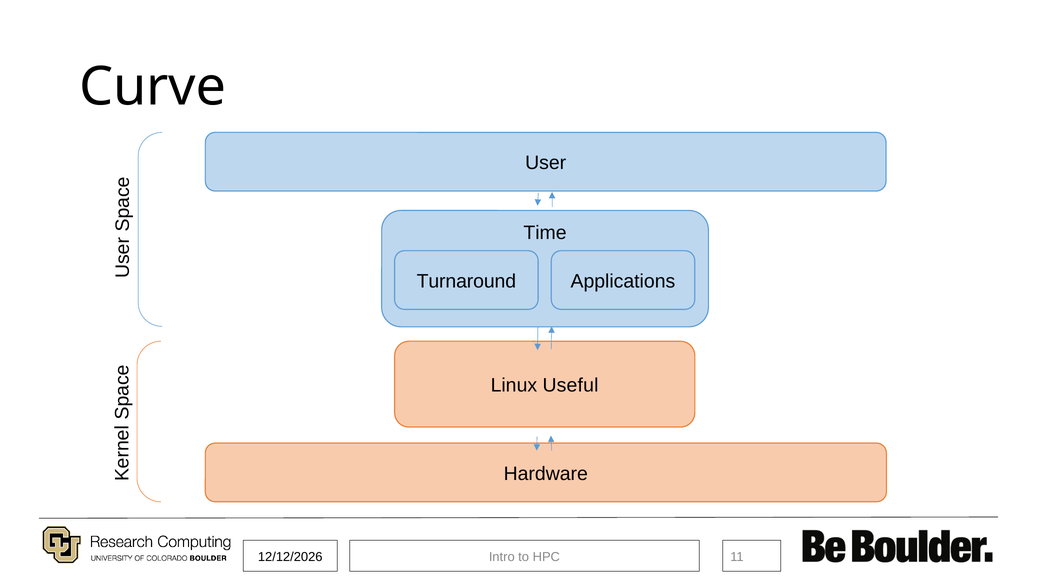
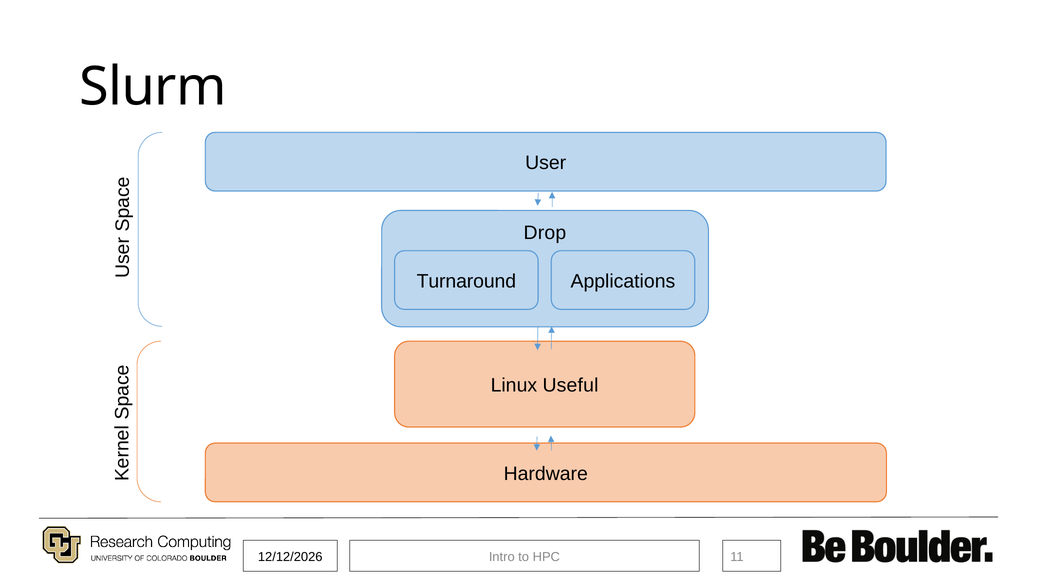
Curve: Curve -> Slurm
Time: Time -> Drop
